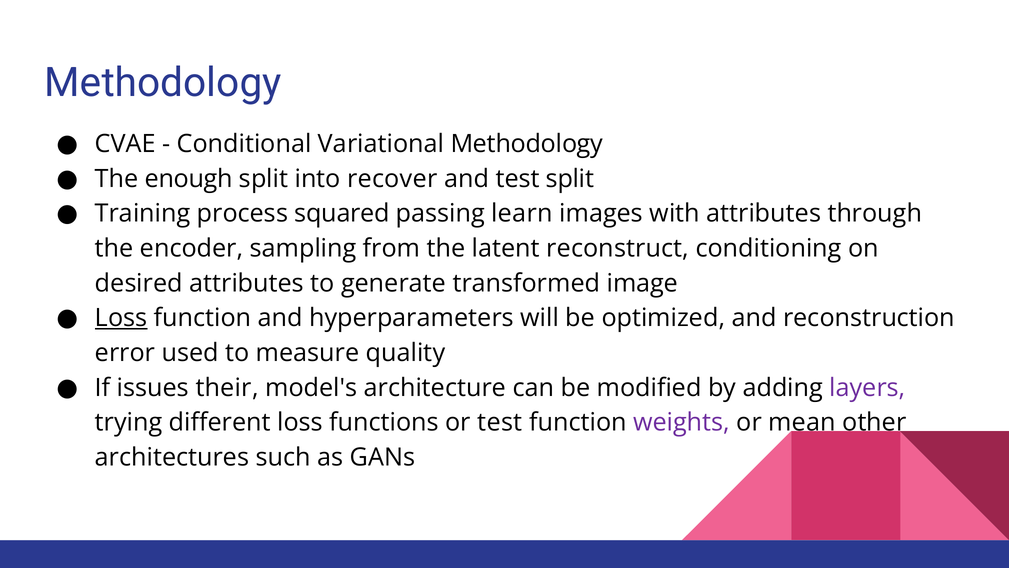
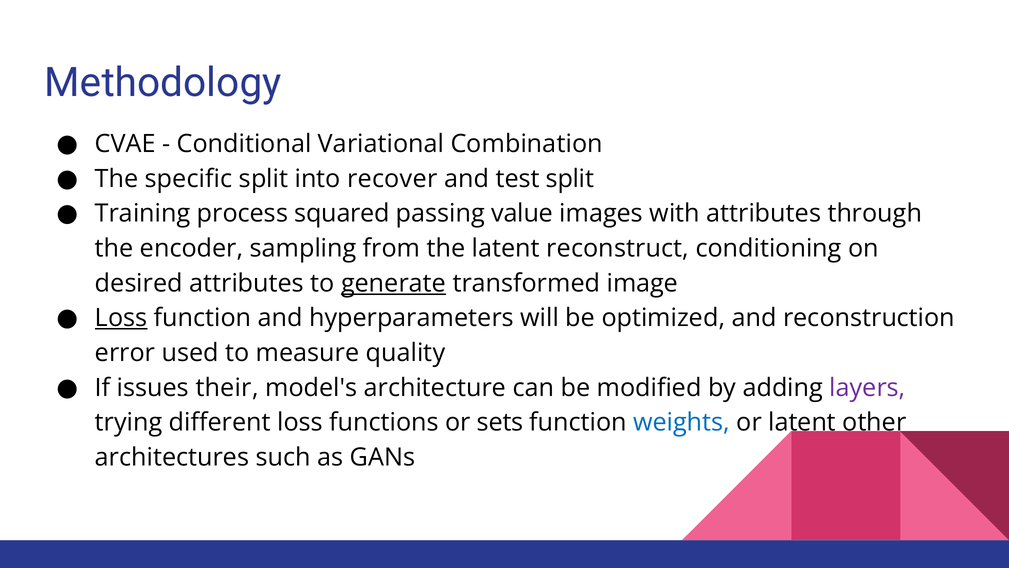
Variational Methodology: Methodology -> Combination
enough: enough -> specific
learn: learn -> value
generate underline: none -> present
or test: test -> sets
weights colour: purple -> blue
or mean: mean -> latent
